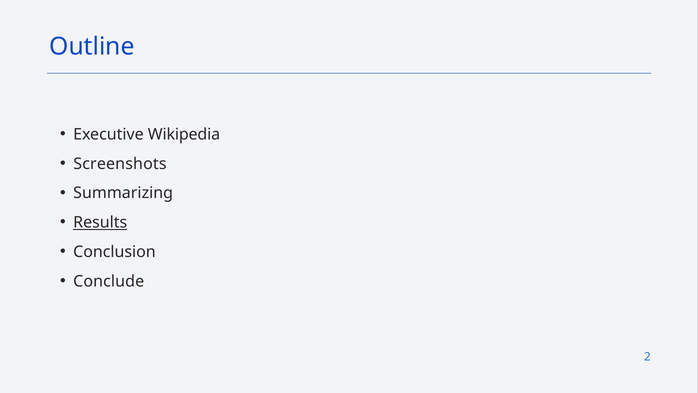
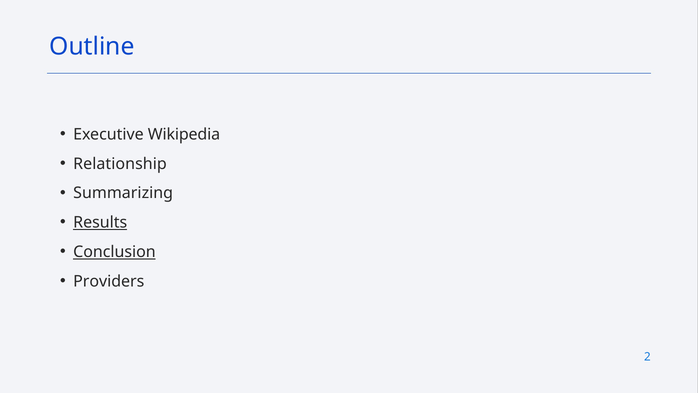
Screenshots: Screenshots -> Relationship
Conclusion underline: none -> present
Conclude: Conclude -> Providers
